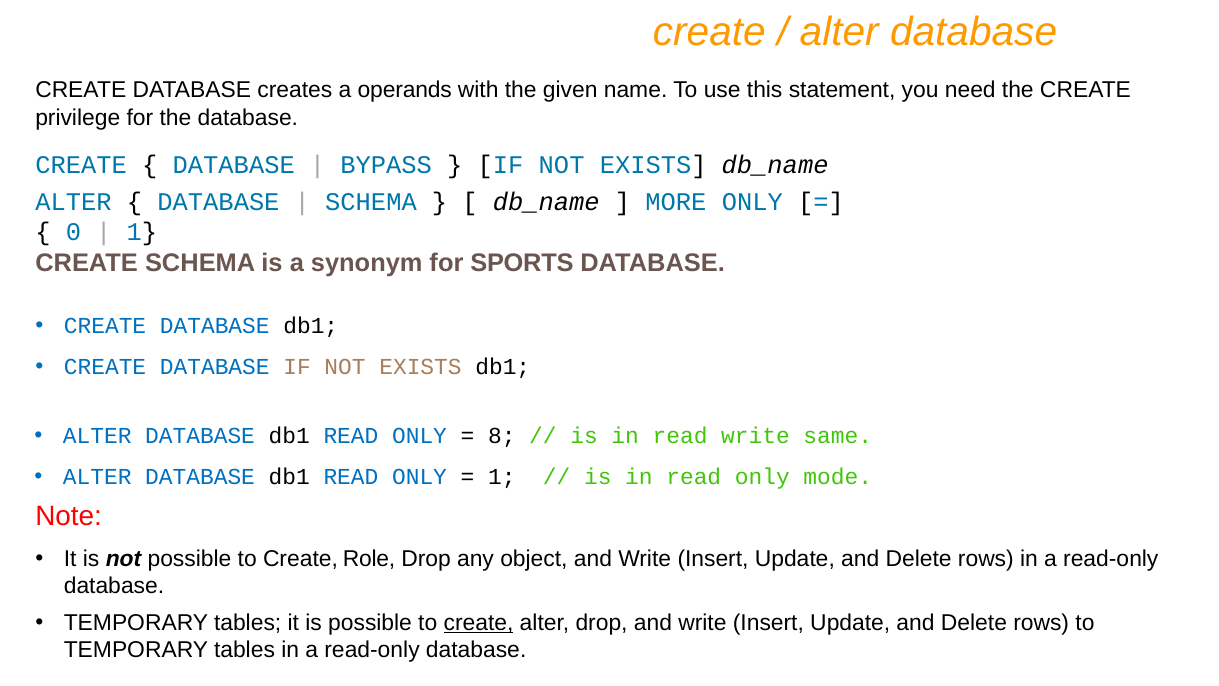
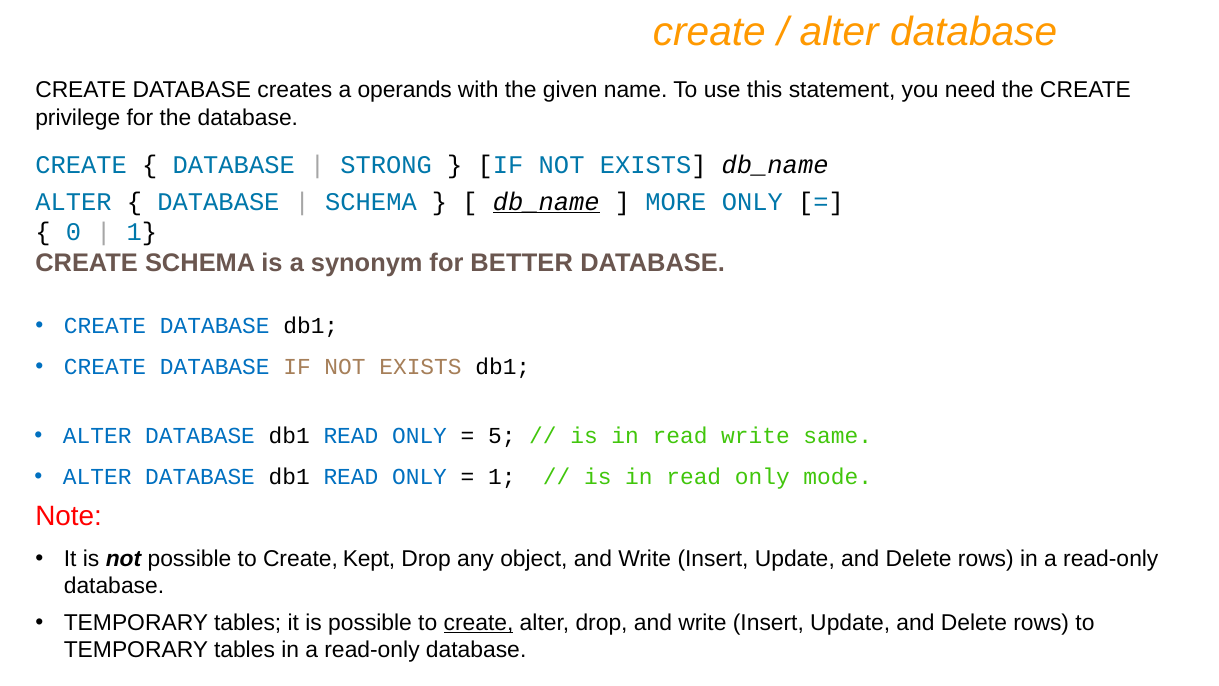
BYPASS: BYPASS -> STRONG
db_name at (546, 202) underline: none -> present
SPORTS: SPORTS -> BETTER
8: 8 -> 5
Role: Role -> Kept
